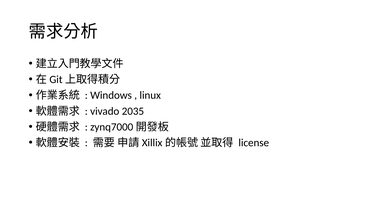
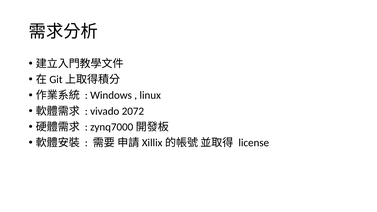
2035: 2035 -> 2072
